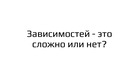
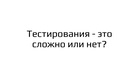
Зависимостей: Зависимостей -> Тестирования
